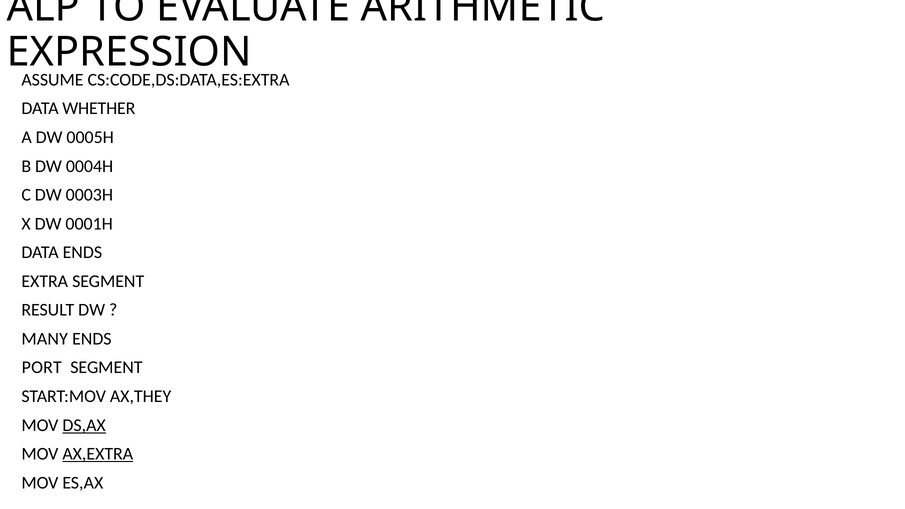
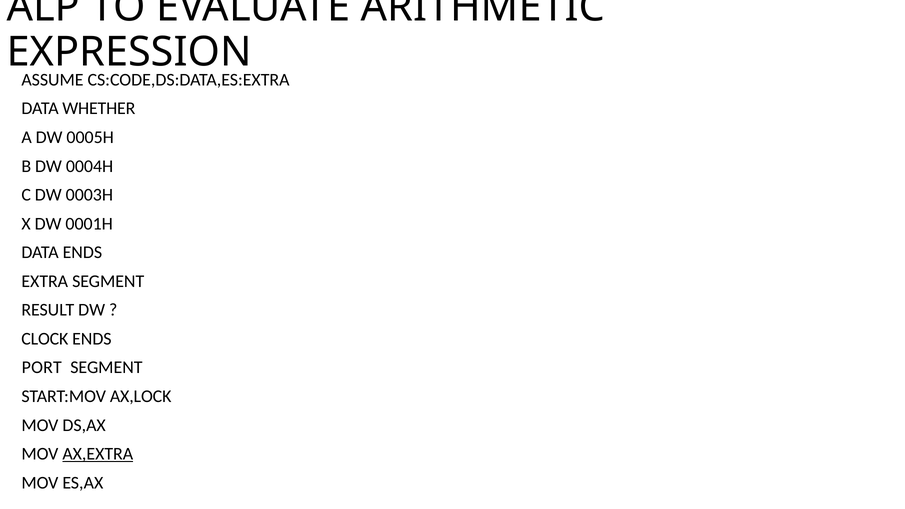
MANY: MANY -> CLOCK
AX,THEY: AX,THEY -> AX,LOCK
DS,AX underline: present -> none
